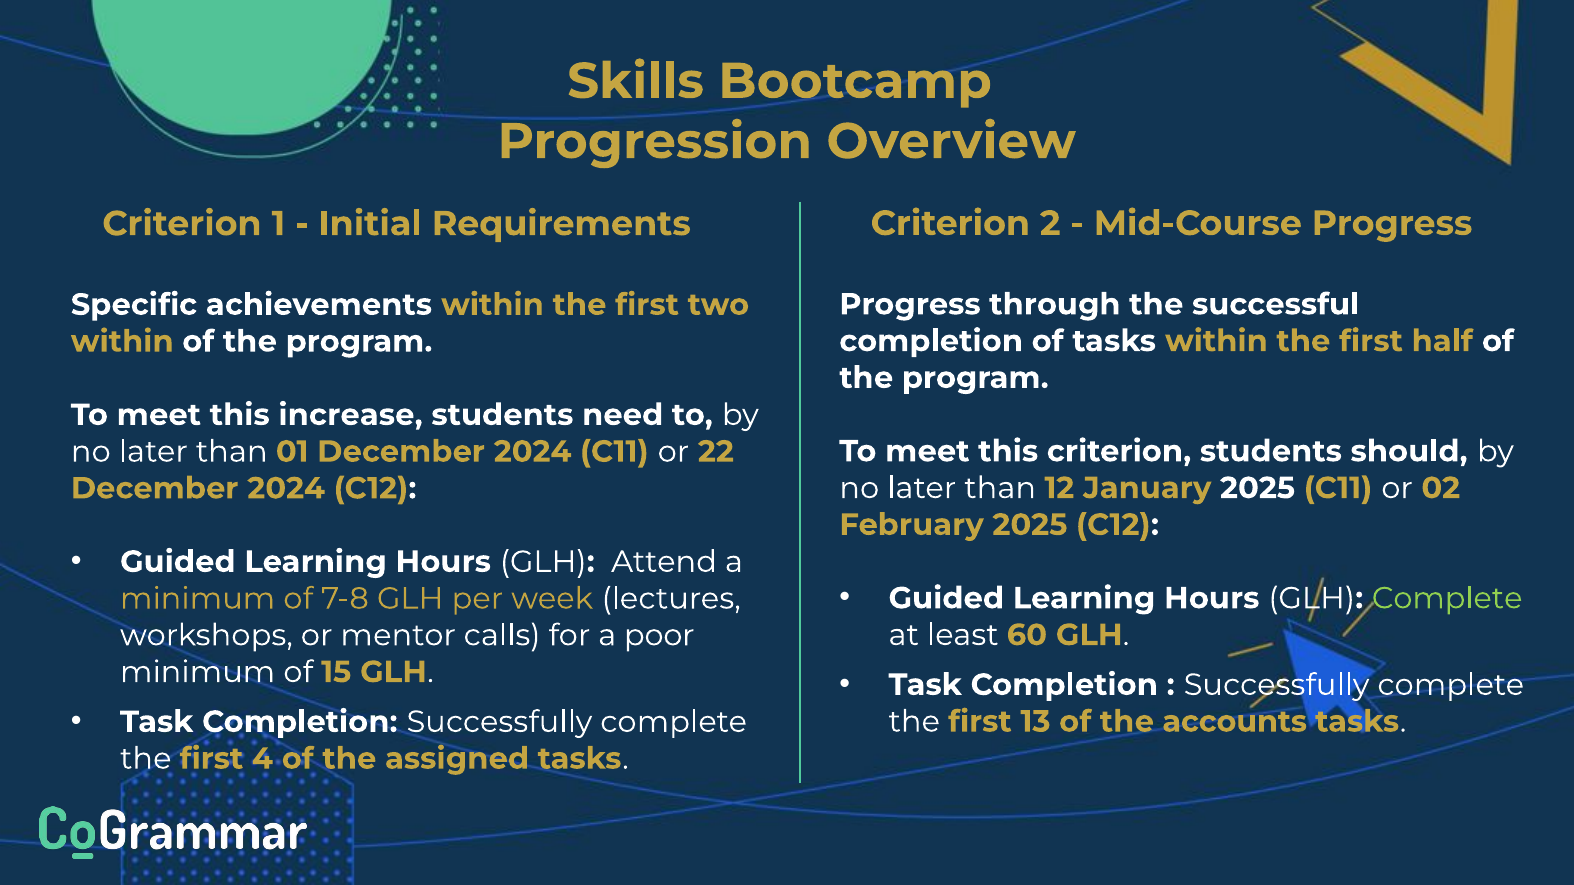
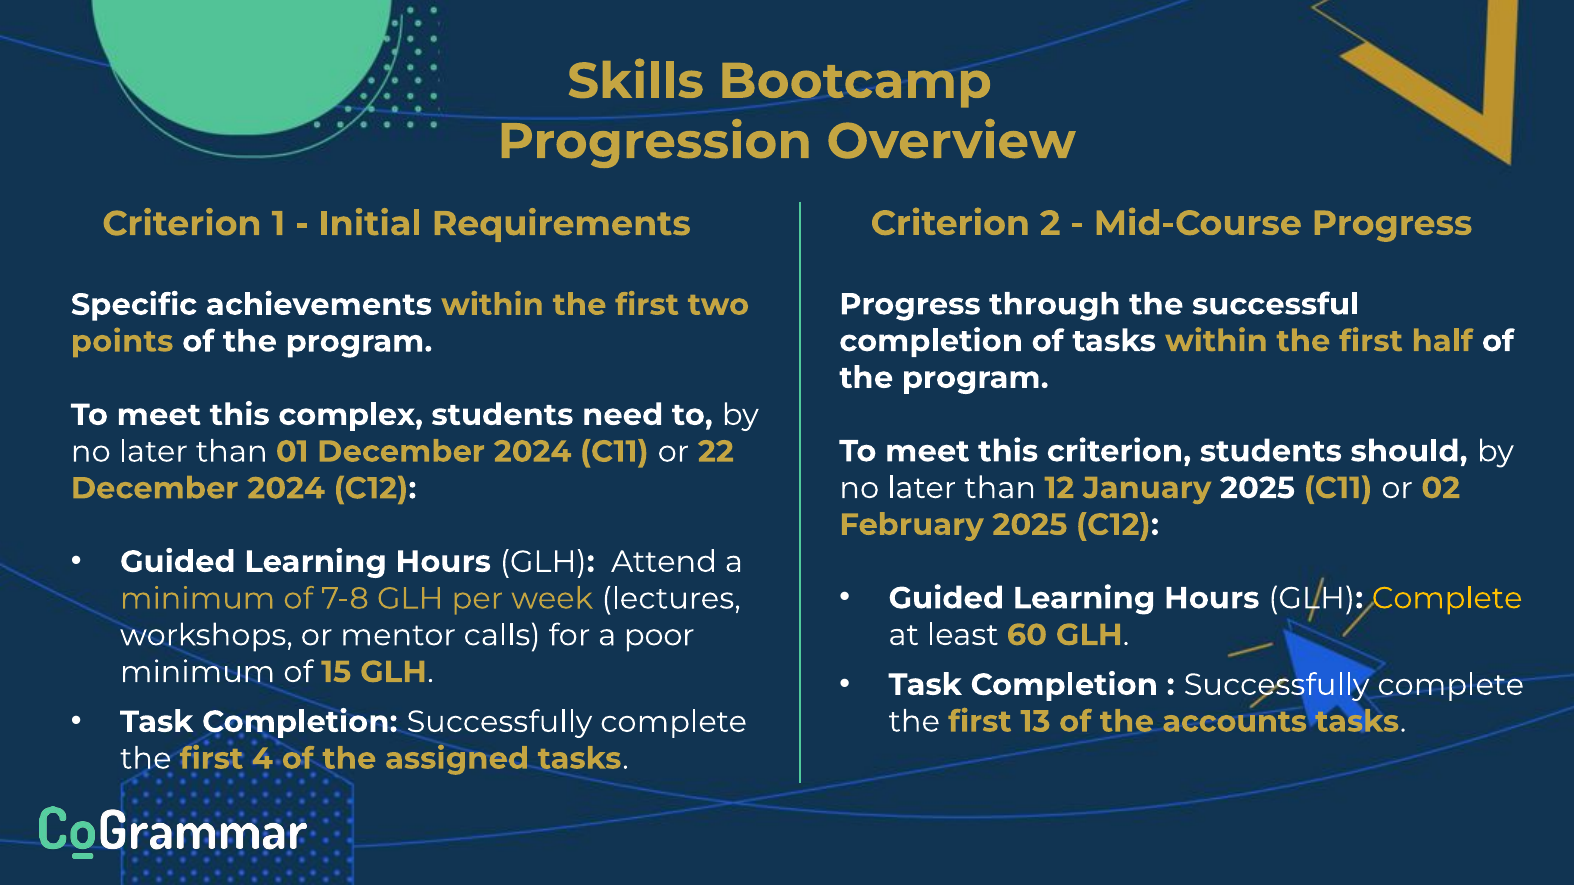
within at (122, 342): within -> points
increase: increase -> complex
Complete at (1447, 598) colour: light green -> yellow
